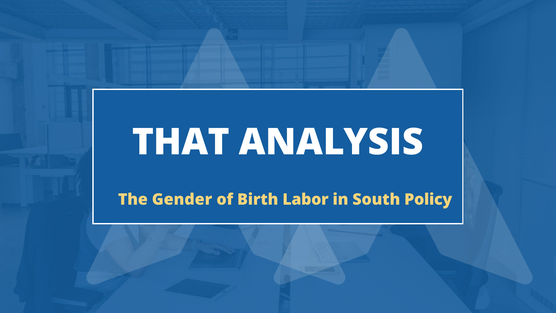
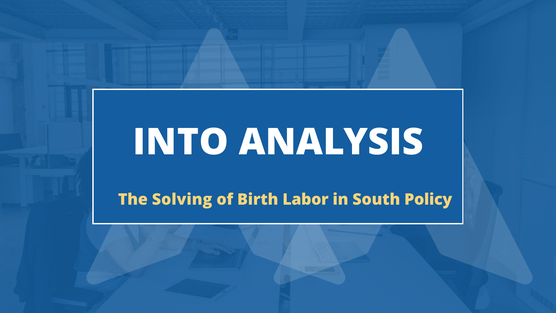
THAT: THAT -> INTO
Gender: Gender -> Solving
